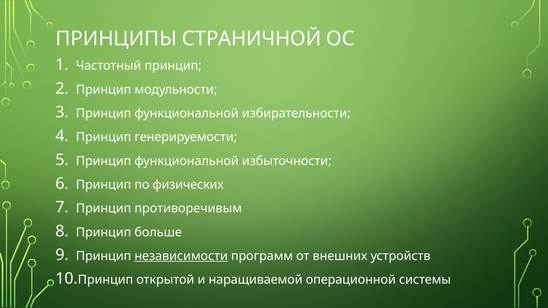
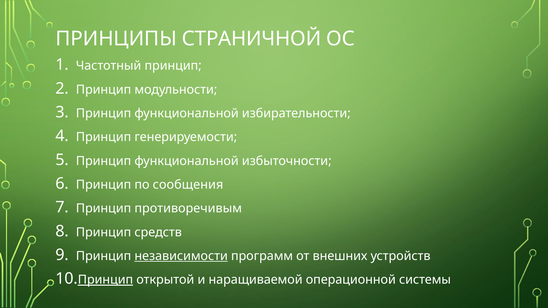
физических: физических -> сообщения
больше: больше -> средств
Принцип at (105, 280) underline: none -> present
